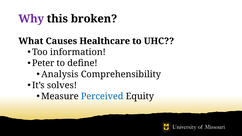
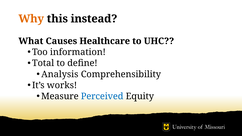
Why colour: purple -> orange
broken: broken -> instead
Peter: Peter -> Total
solves: solves -> works
